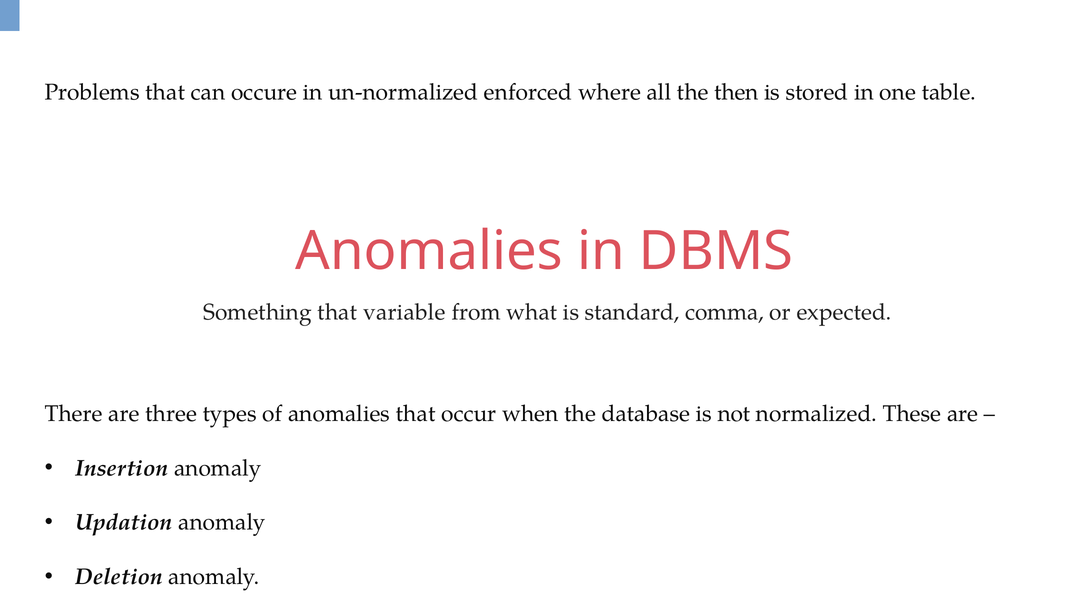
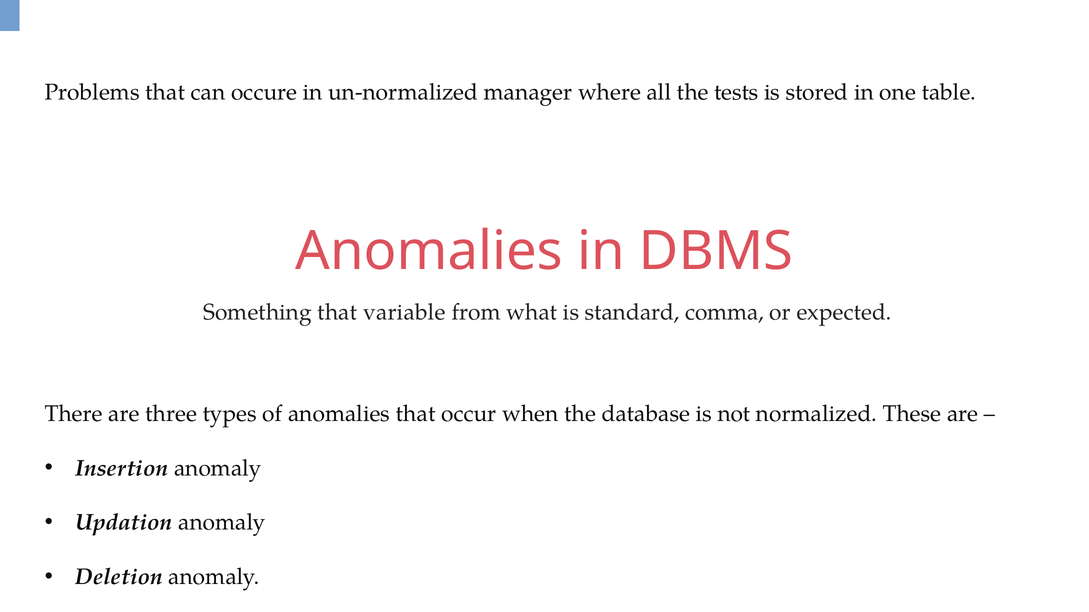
enforced: enforced -> manager
then: then -> tests
